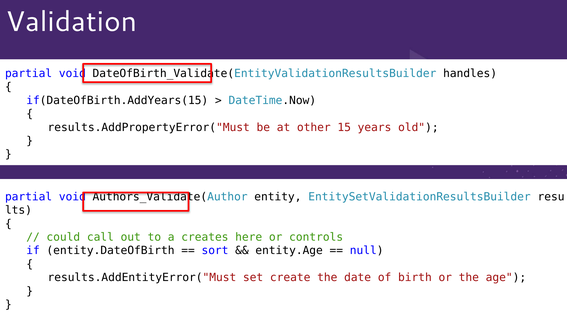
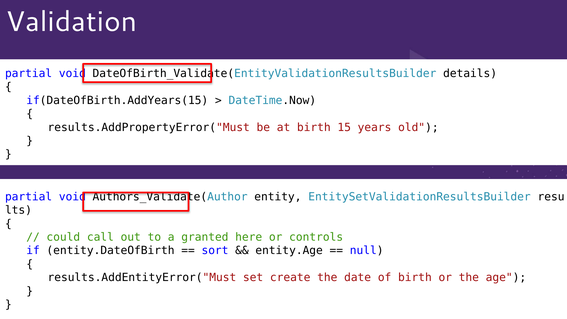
handles: handles -> details
at other: other -> birth
creates: creates -> granted
